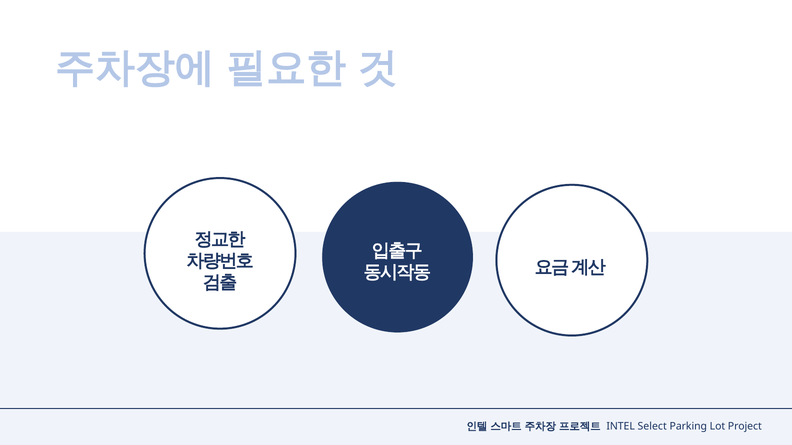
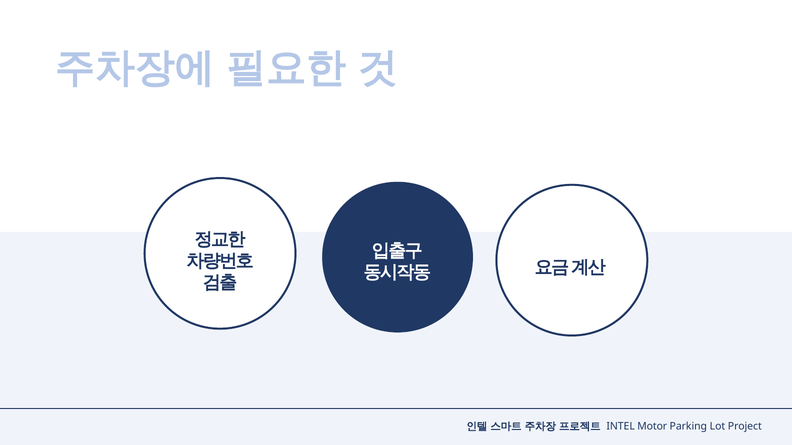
Select: Select -> Motor
